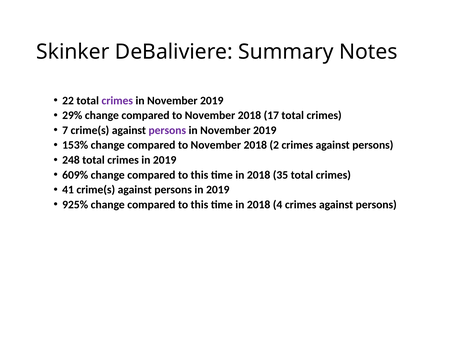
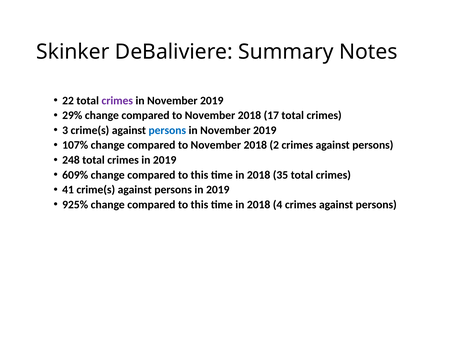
7: 7 -> 3
persons at (167, 130) colour: purple -> blue
153%: 153% -> 107%
